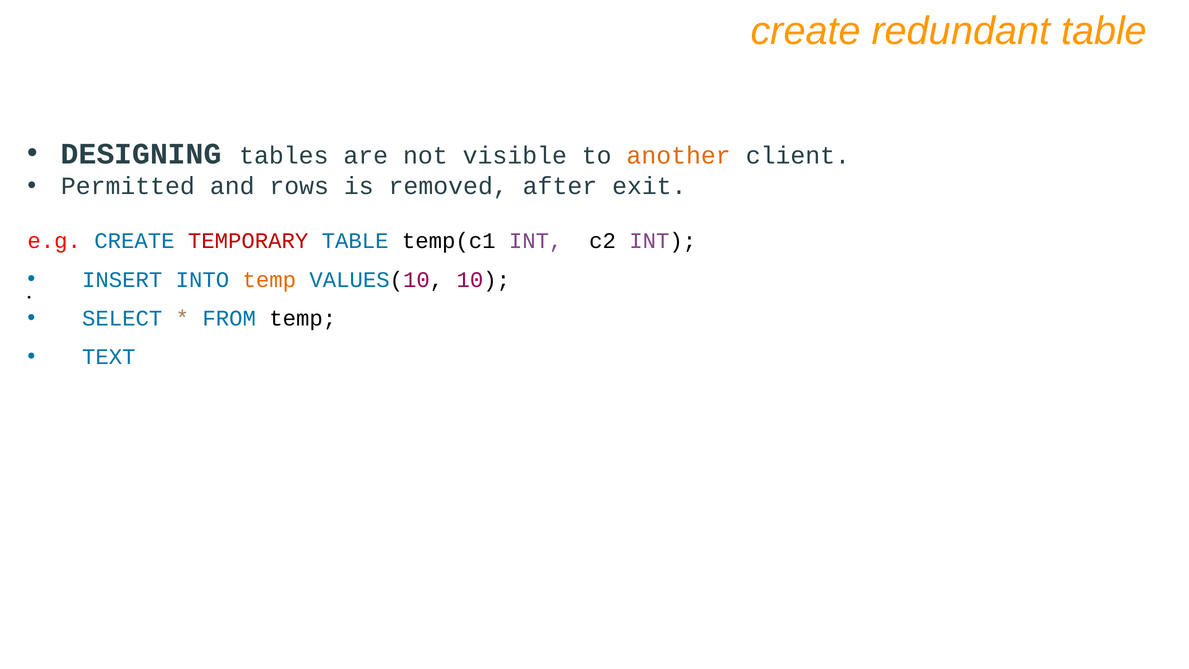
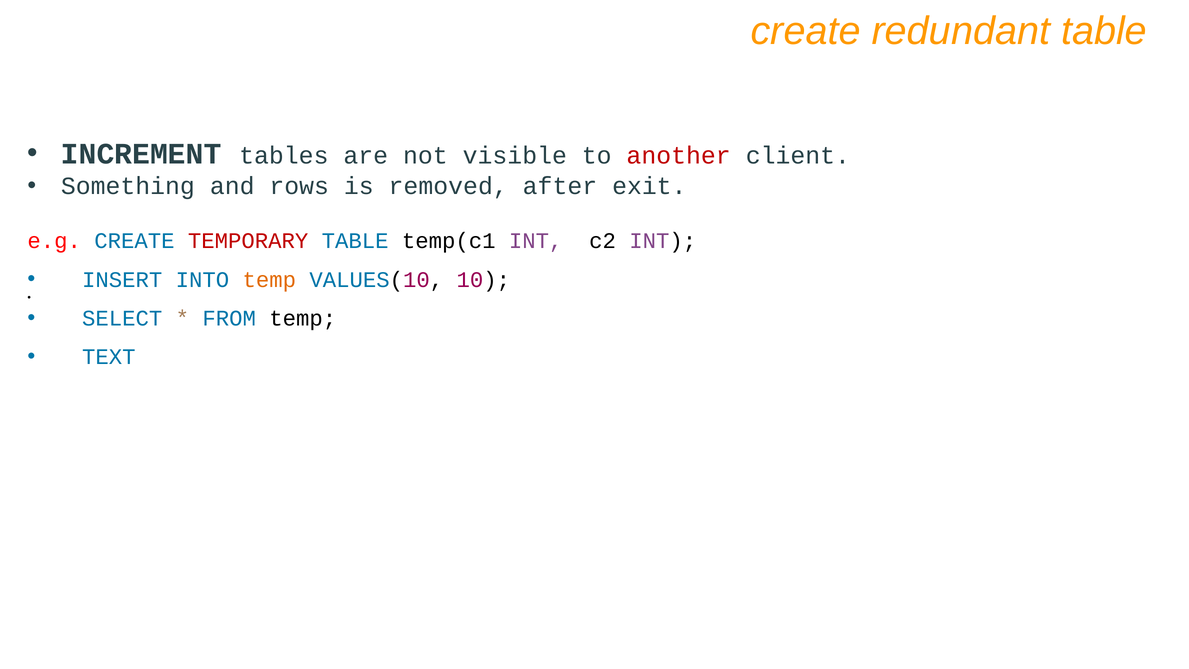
DESIGNING: DESIGNING -> INCREMENT
another colour: orange -> red
Permitted: Permitted -> Something
